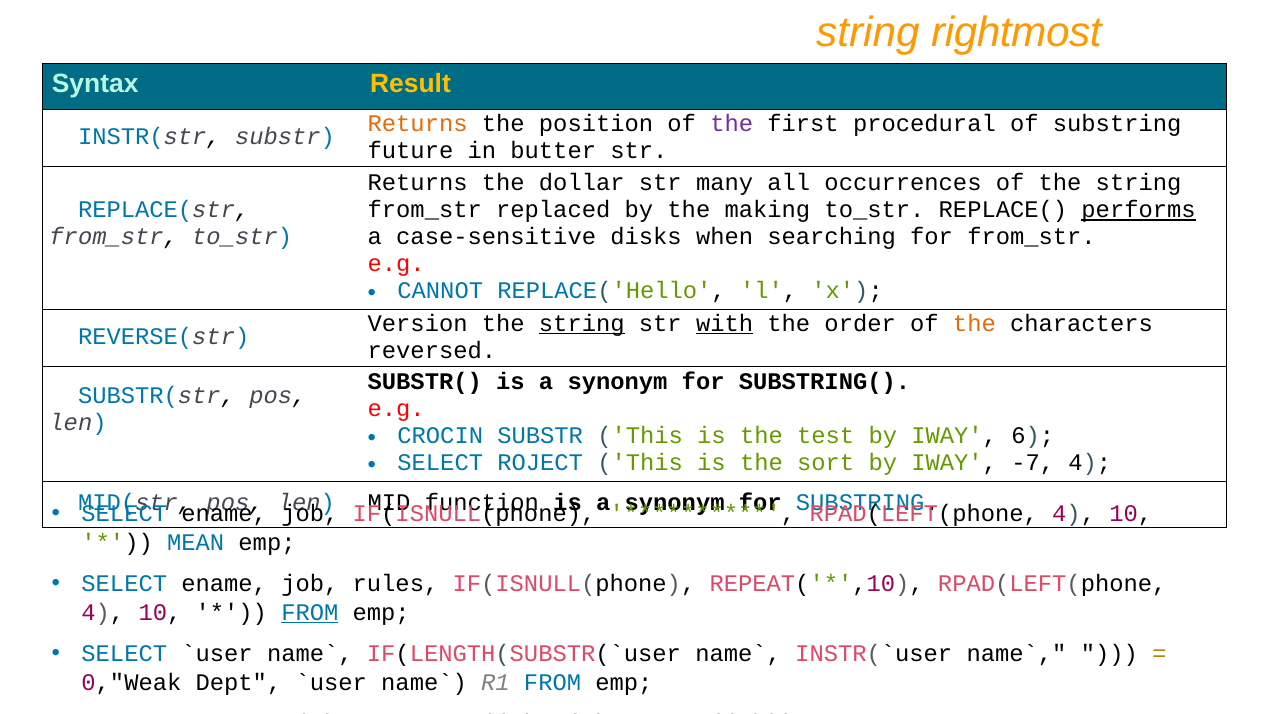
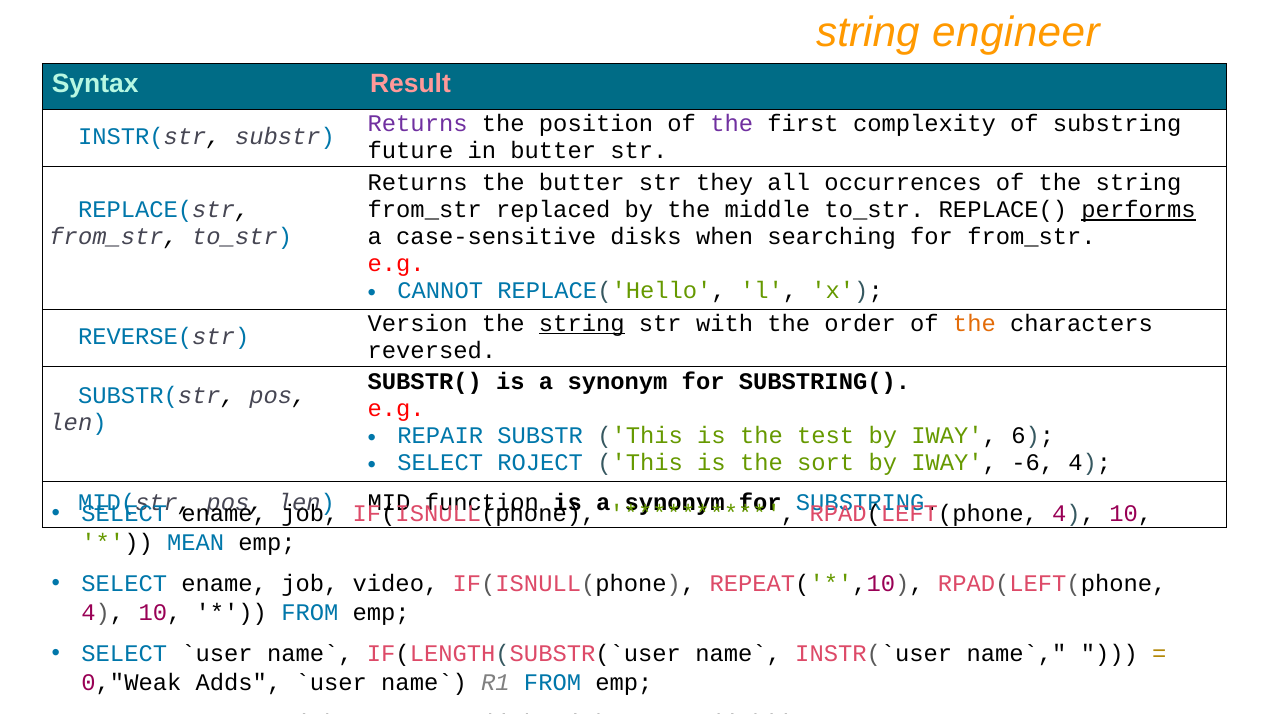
rightmost: rightmost -> engineer
Result colour: yellow -> pink
Returns at (418, 123) colour: orange -> purple
procedural: procedural -> complexity
the dollar: dollar -> butter
many: many -> they
making: making -> middle
with underline: present -> none
CROCIN: CROCIN -> REPAIR
-7: -7 -> -6
rules: rules -> video
FROM at (310, 612) underline: present -> none
Dept: Dept -> Adds
